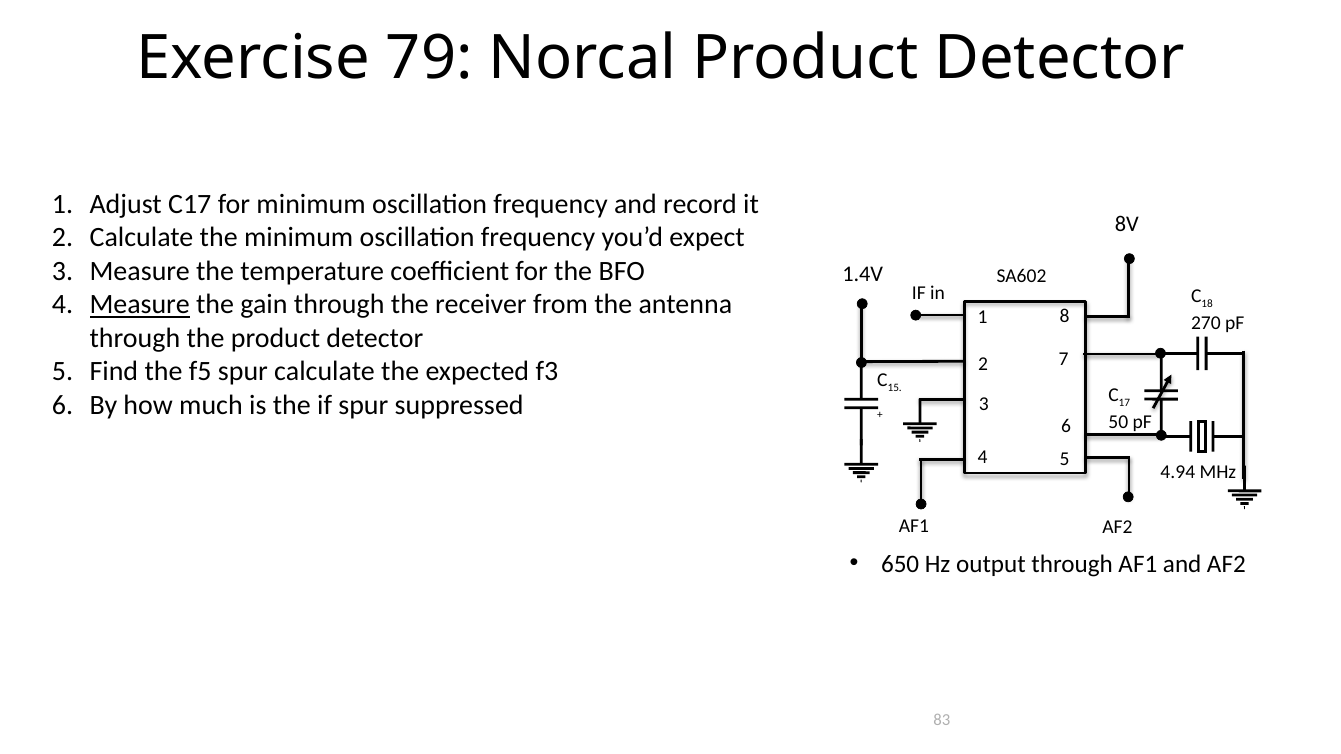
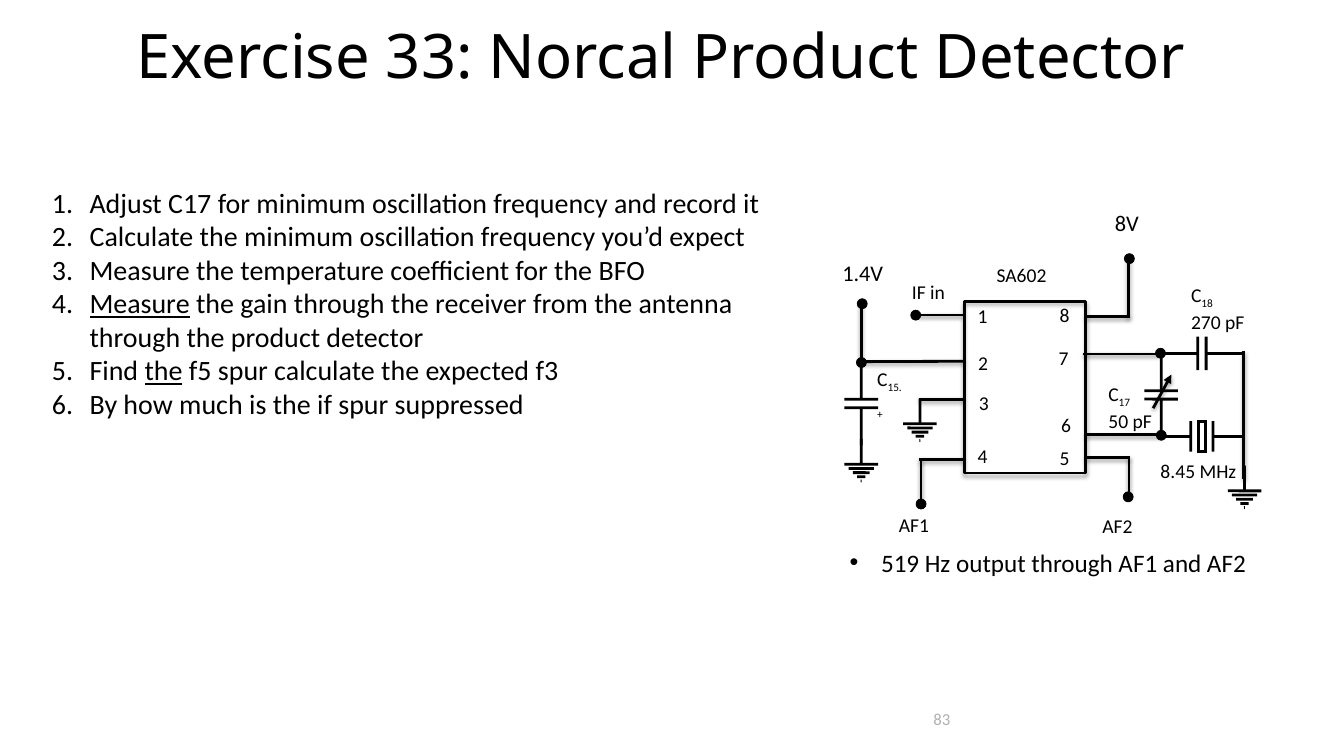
79: 79 -> 33
the at (164, 372) underline: none -> present
4.94: 4.94 -> 8.45
650: 650 -> 519
